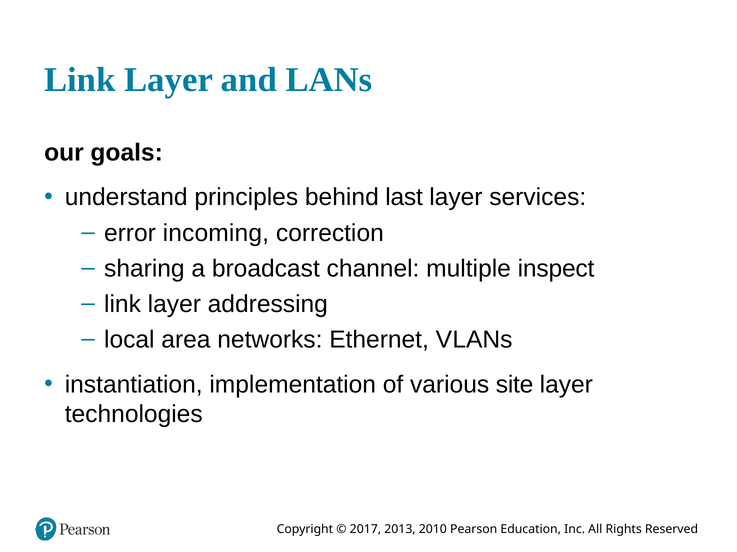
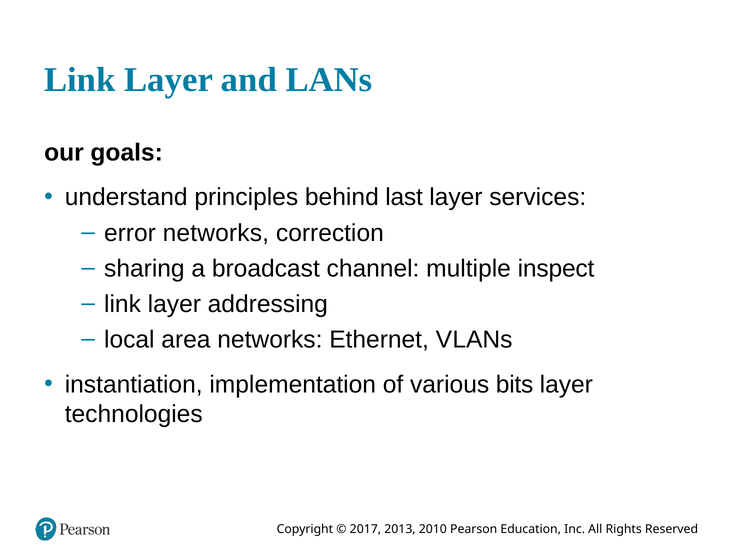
error incoming: incoming -> networks
site: site -> bits
